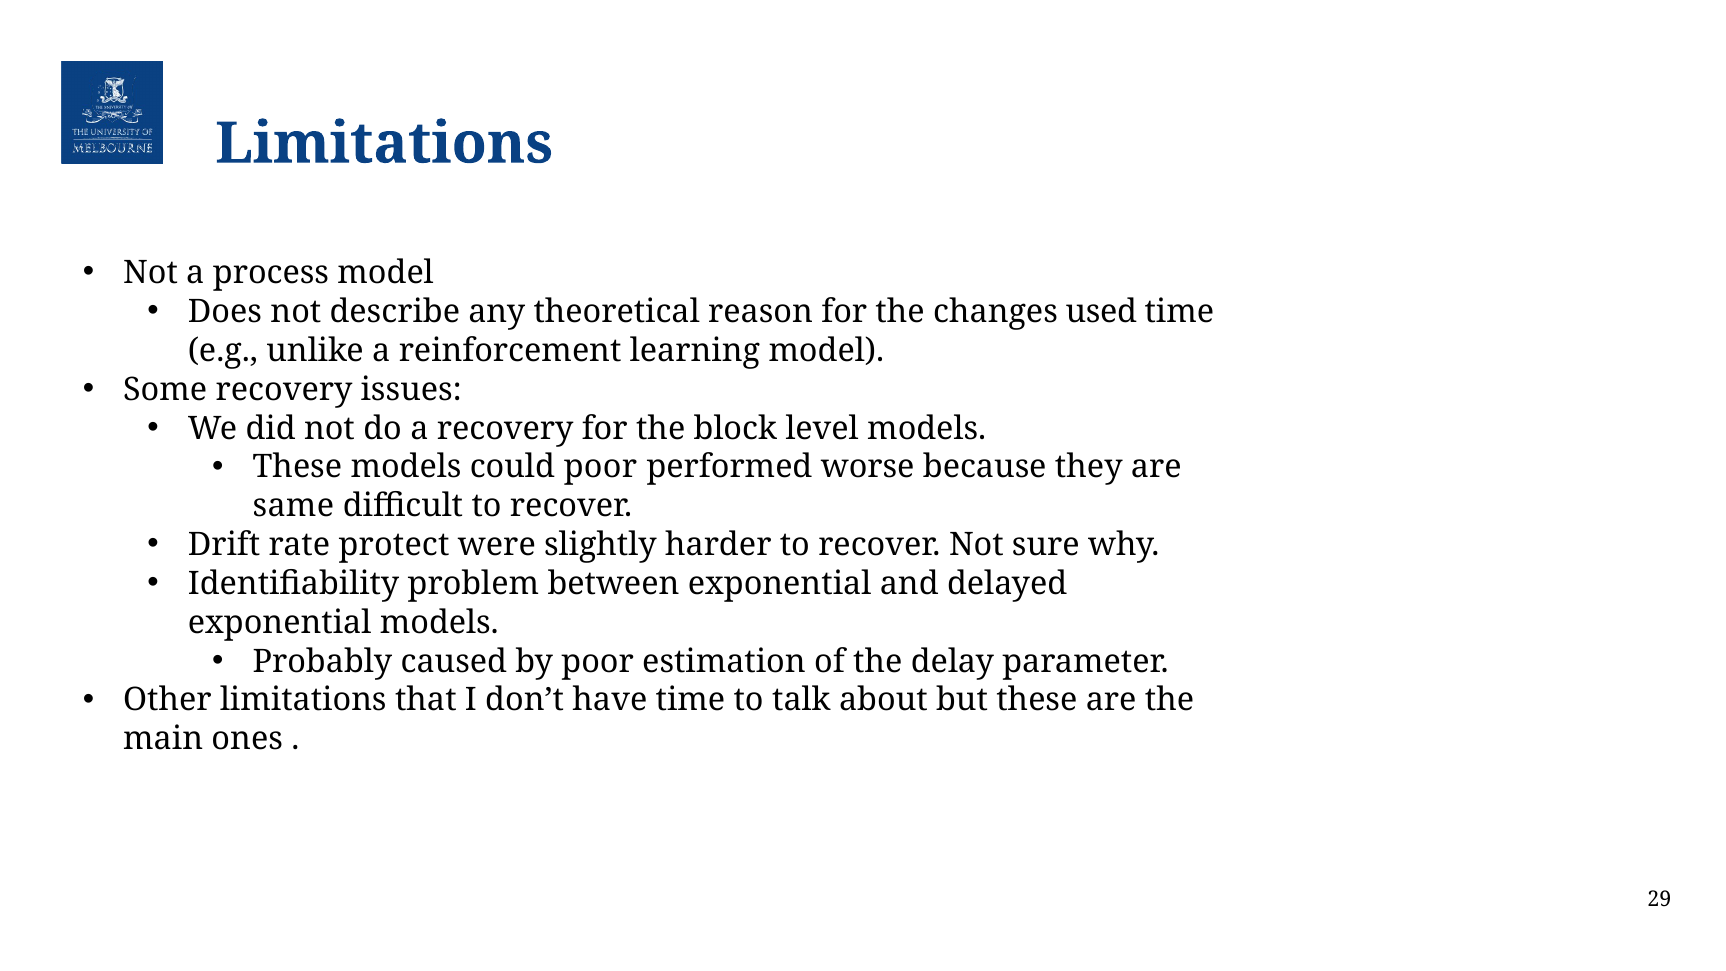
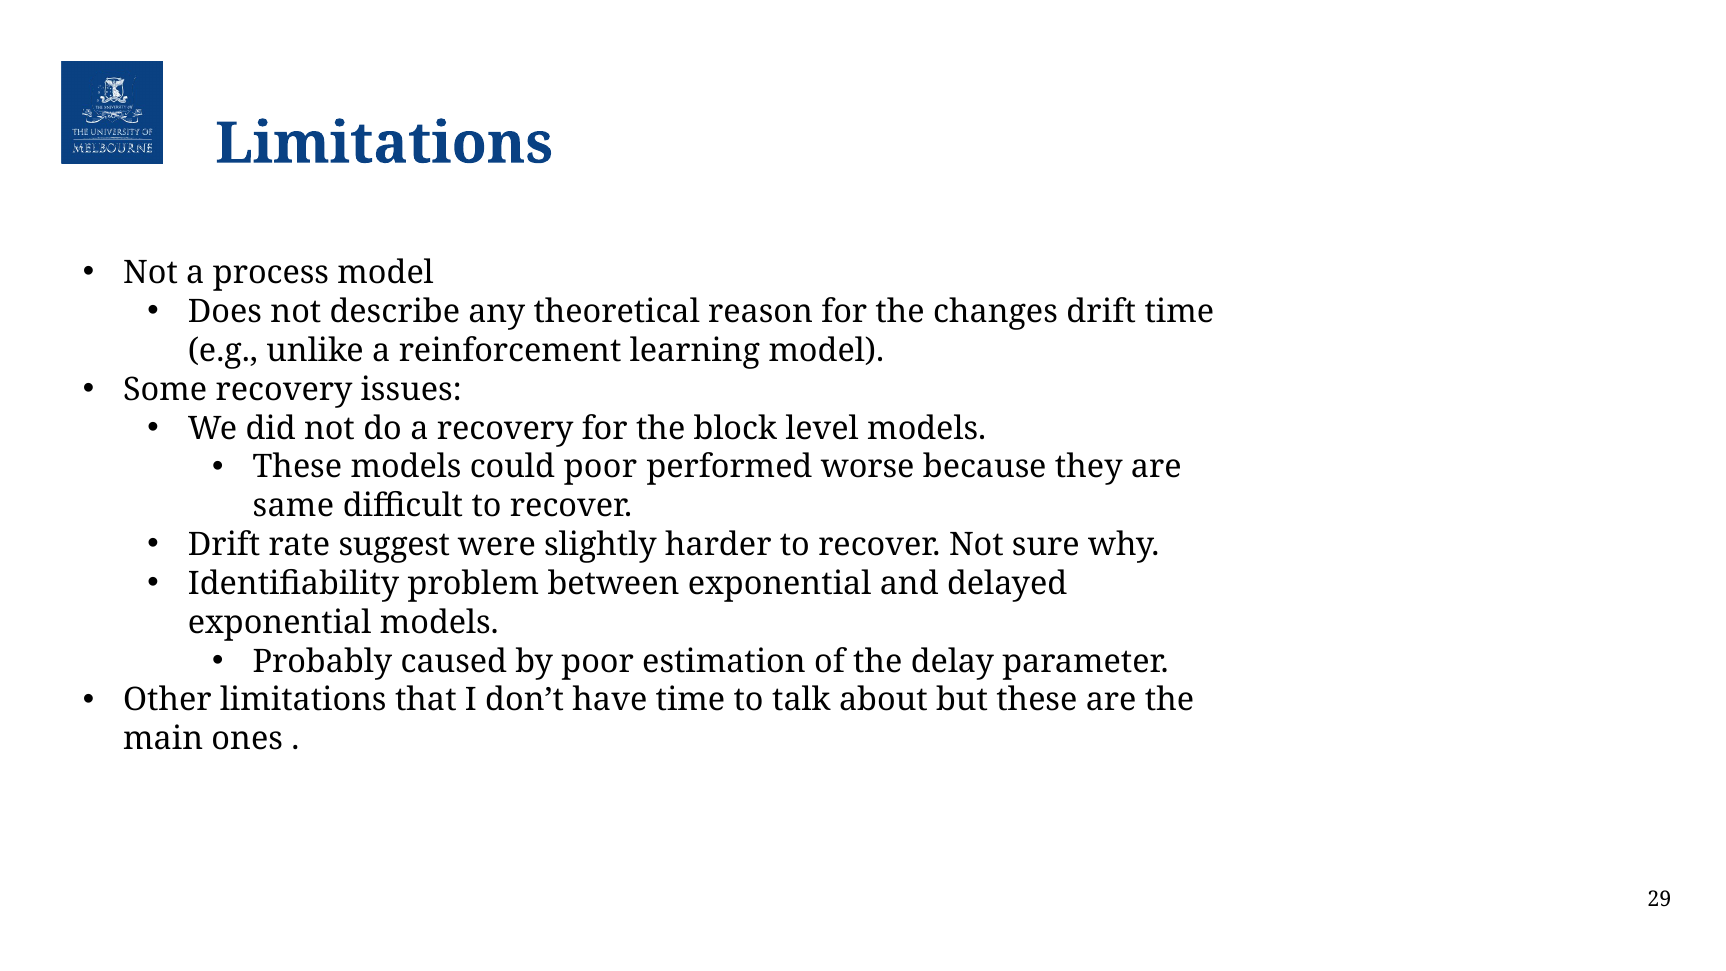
changes used: used -> drift
protect: protect -> suggest
